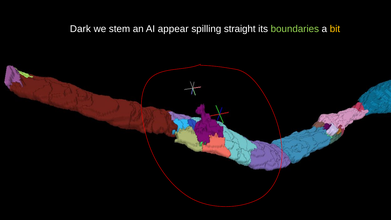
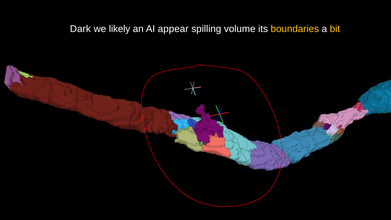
stem: stem -> likely
straight: straight -> volume
boundaries colour: light green -> yellow
